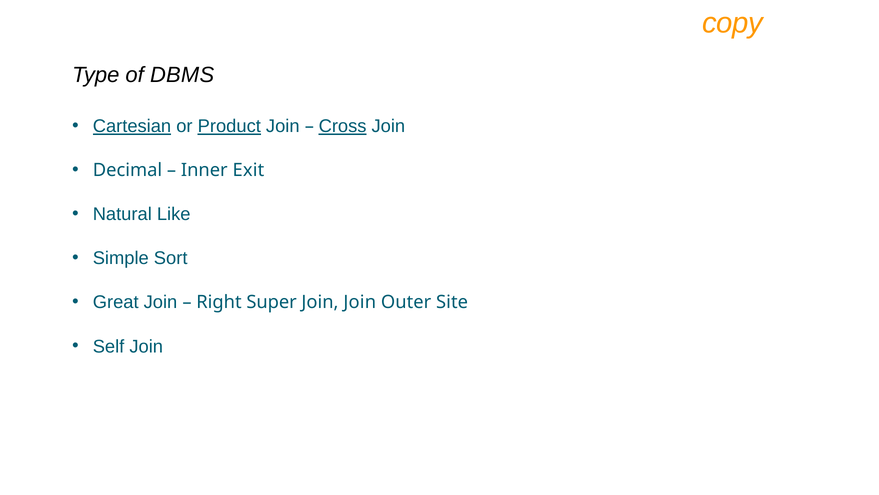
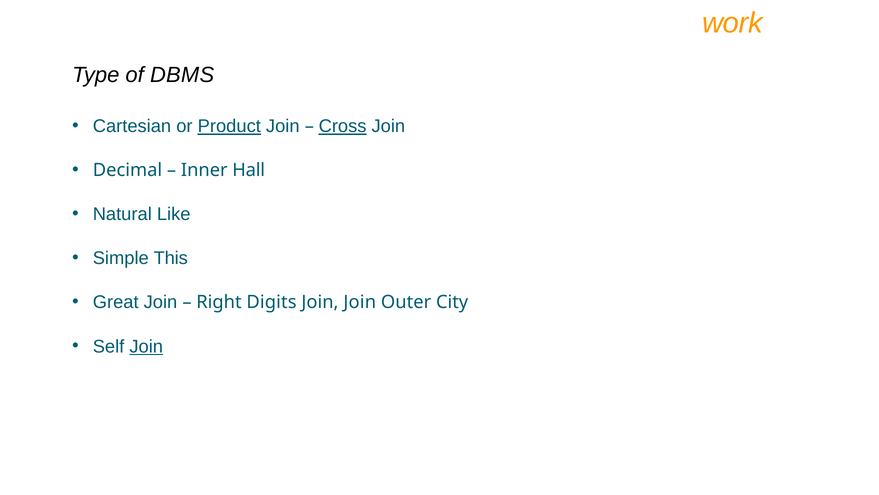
copy: copy -> work
Cartesian underline: present -> none
Exit: Exit -> Hall
Sort: Sort -> This
Super: Super -> Digits
Site: Site -> City
Join at (146, 346) underline: none -> present
